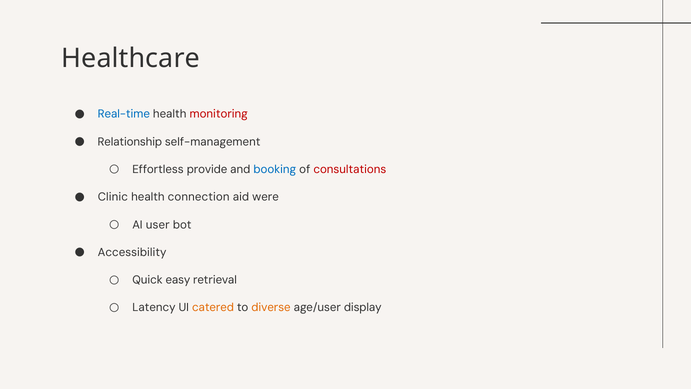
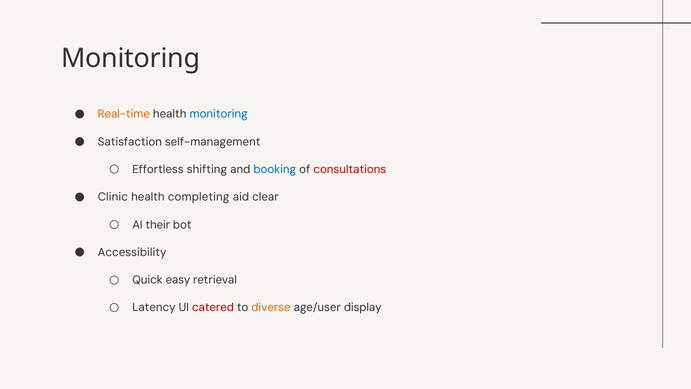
Healthcare at (131, 59): Healthcare -> Monitoring
Real-time colour: blue -> orange
monitoring at (219, 114) colour: red -> blue
Relationship: Relationship -> Satisfaction
provide: provide -> shifting
connection: connection -> completing
were: were -> clear
user: user -> their
catered colour: orange -> red
